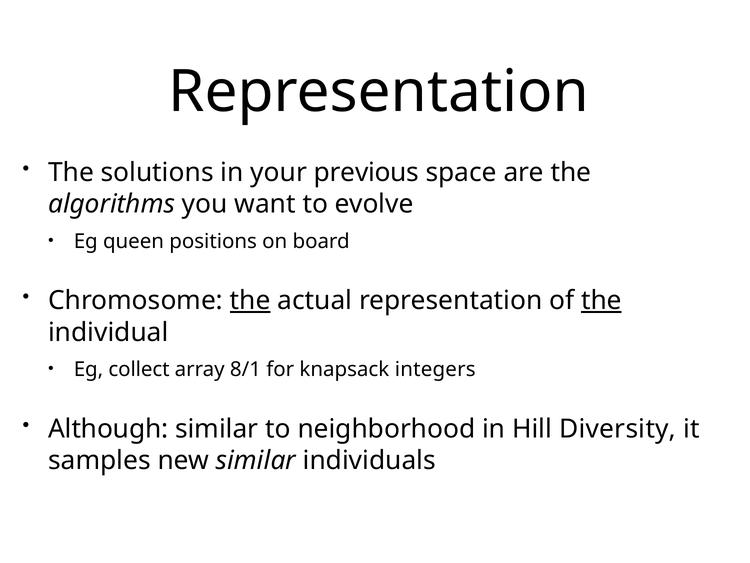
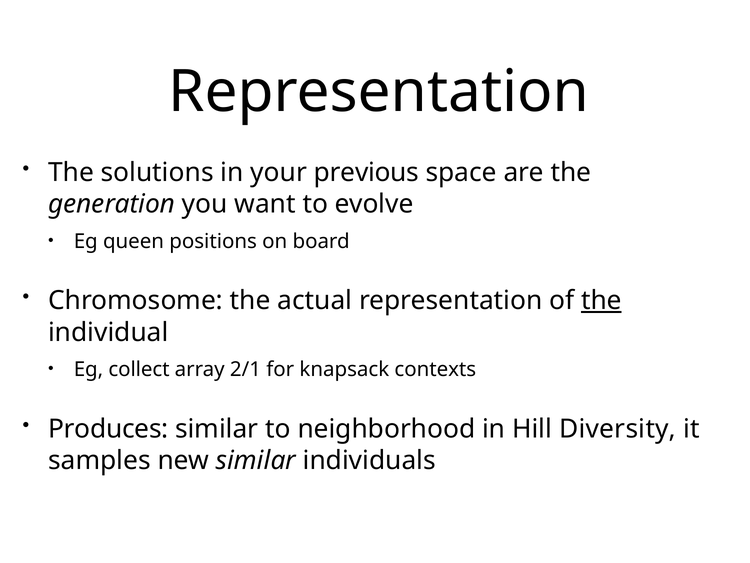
algorithms: algorithms -> generation
the at (250, 300) underline: present -> none
8/1: 8/1 -> 2/1
integers: integers -> contexts
Although: Although -> Produces
